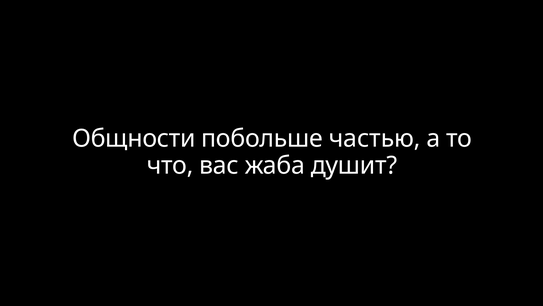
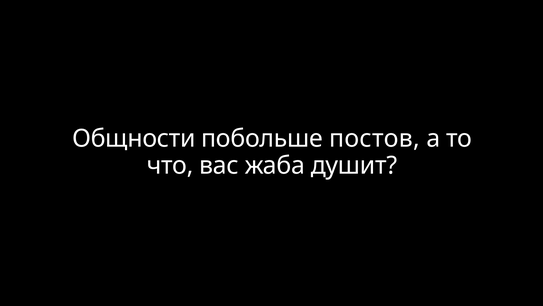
частью: частью -> постов
